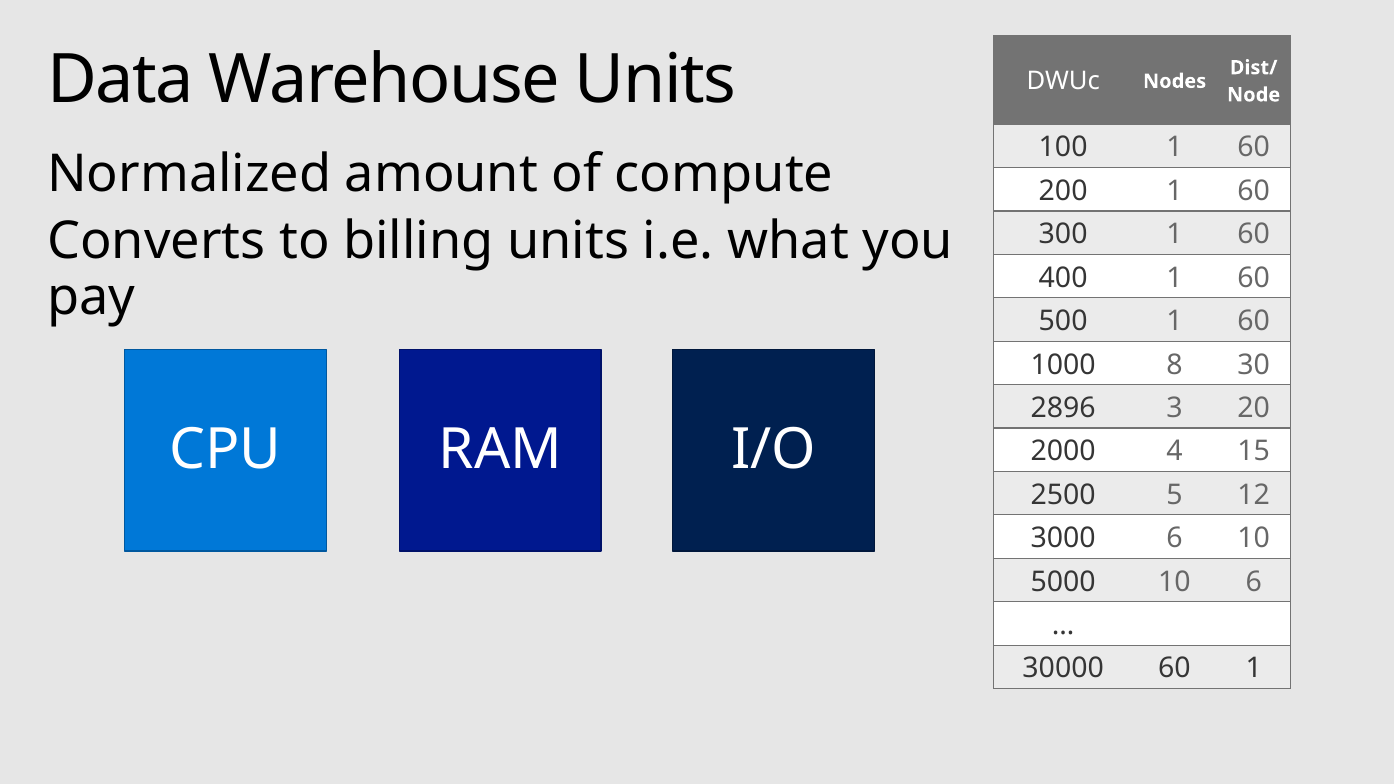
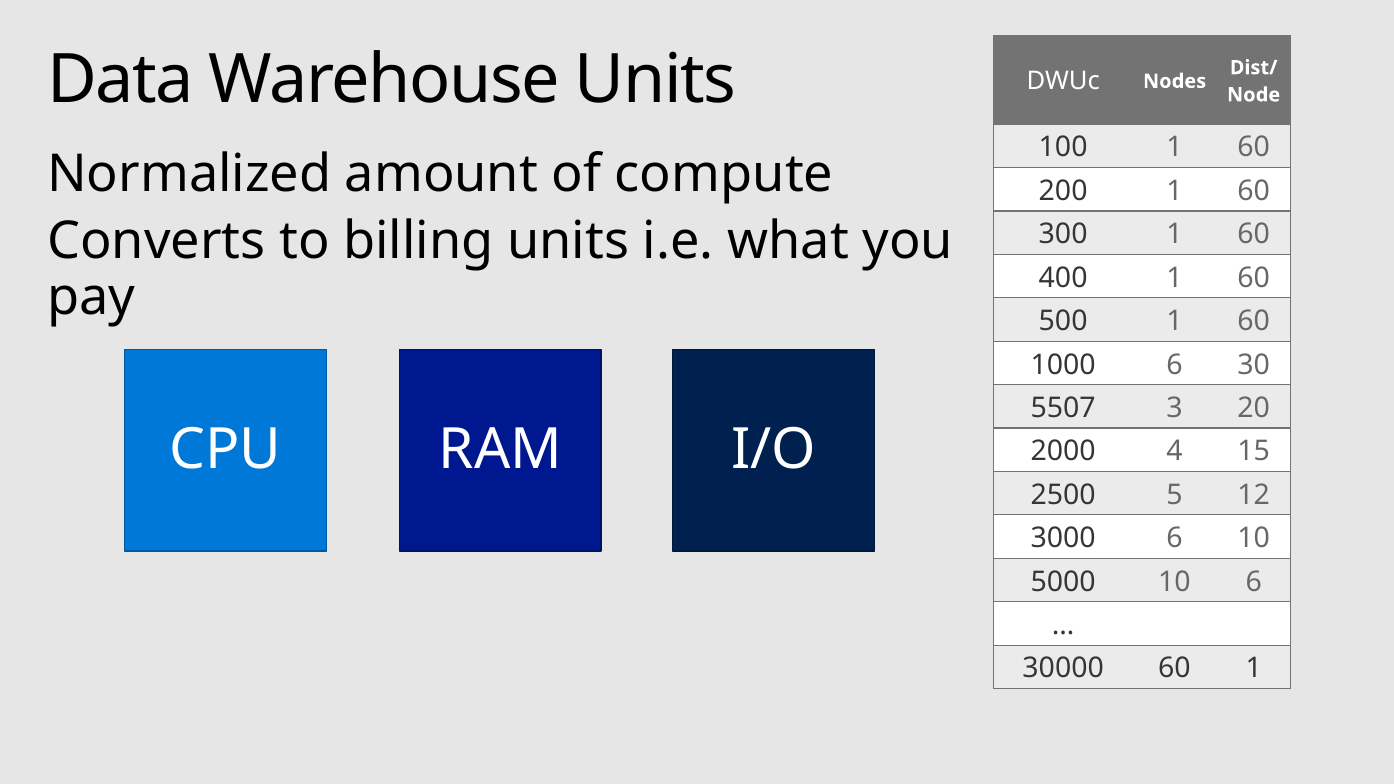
1000 8: 8 -> 6
2896: 2896 -> 5507
